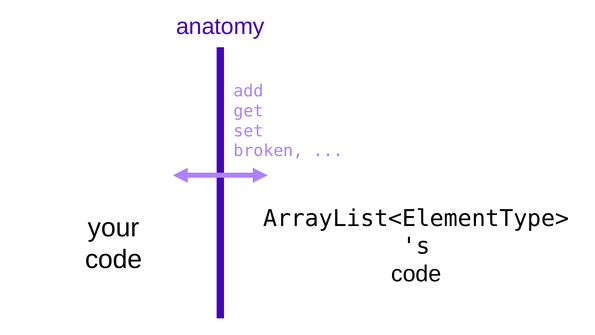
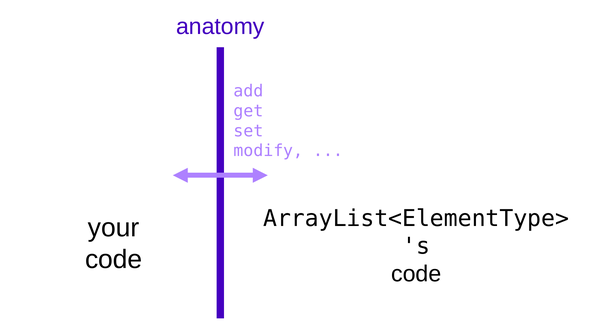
broken: broken -> modify
